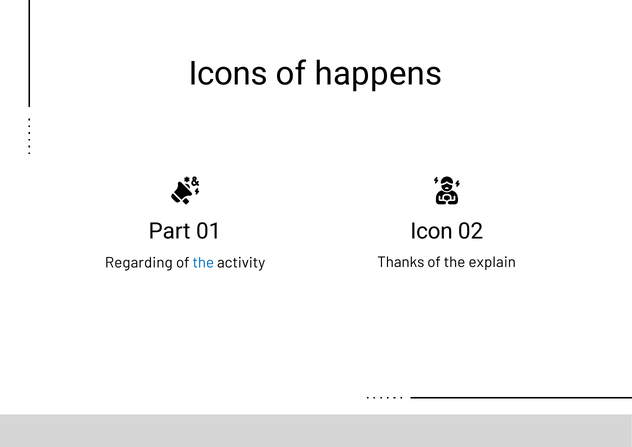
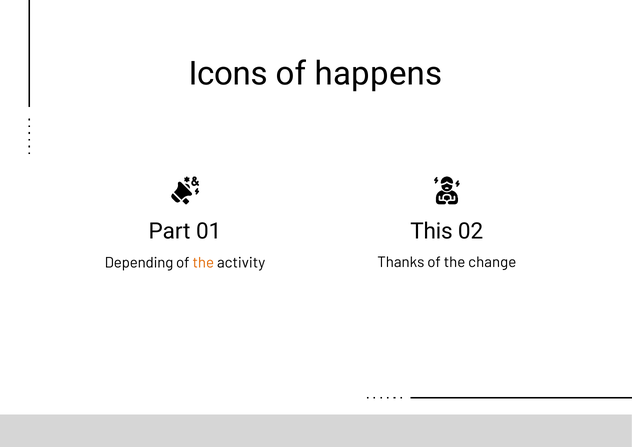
Icon: Icon -> This
Regarding: Regarding -> Depending
the at (203, 263) colour: blue -> orange
explain: explain -> change
